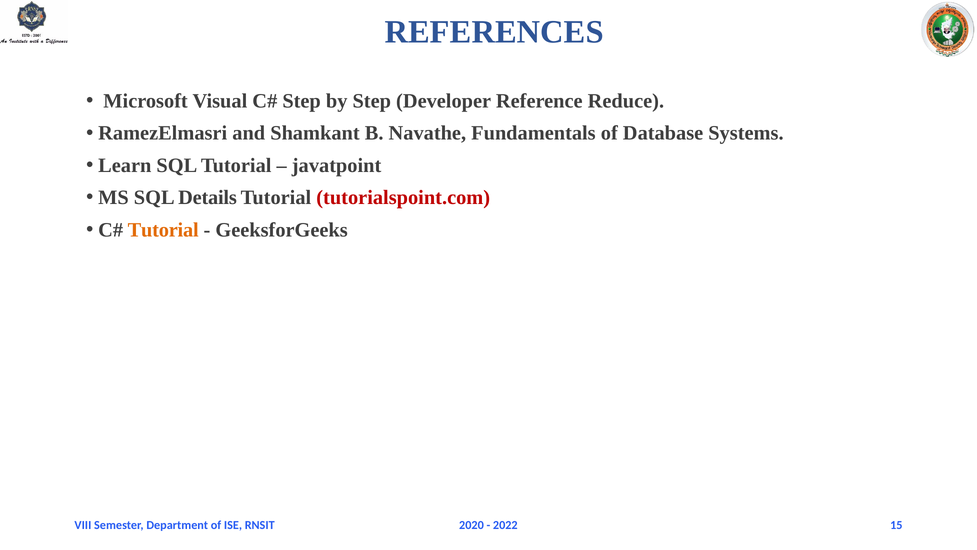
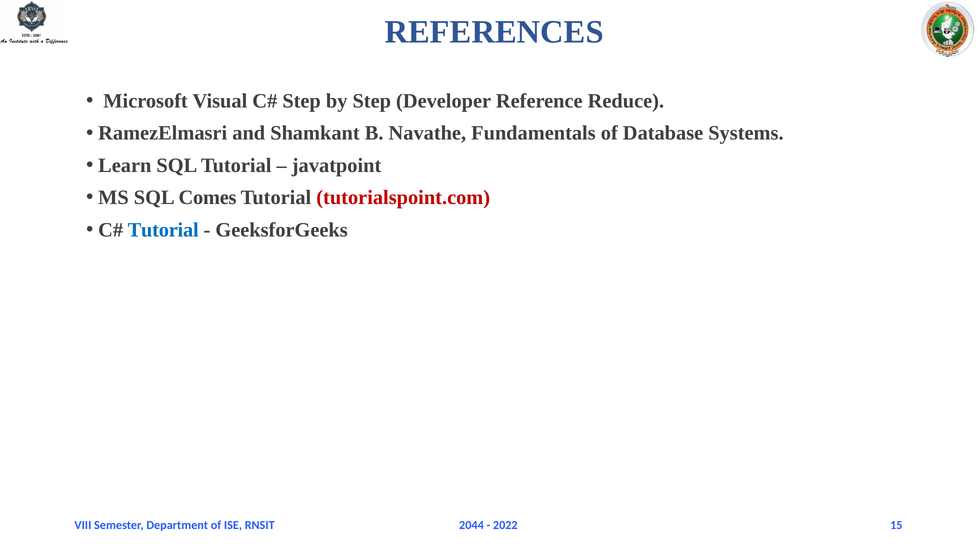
Details: Details -> Comes
Tutorial at (163, 230) colour: orange -> blue
2020: 2020 -> 2044
